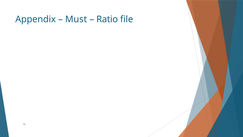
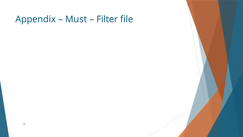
Ratio: Ratio -> Filter
